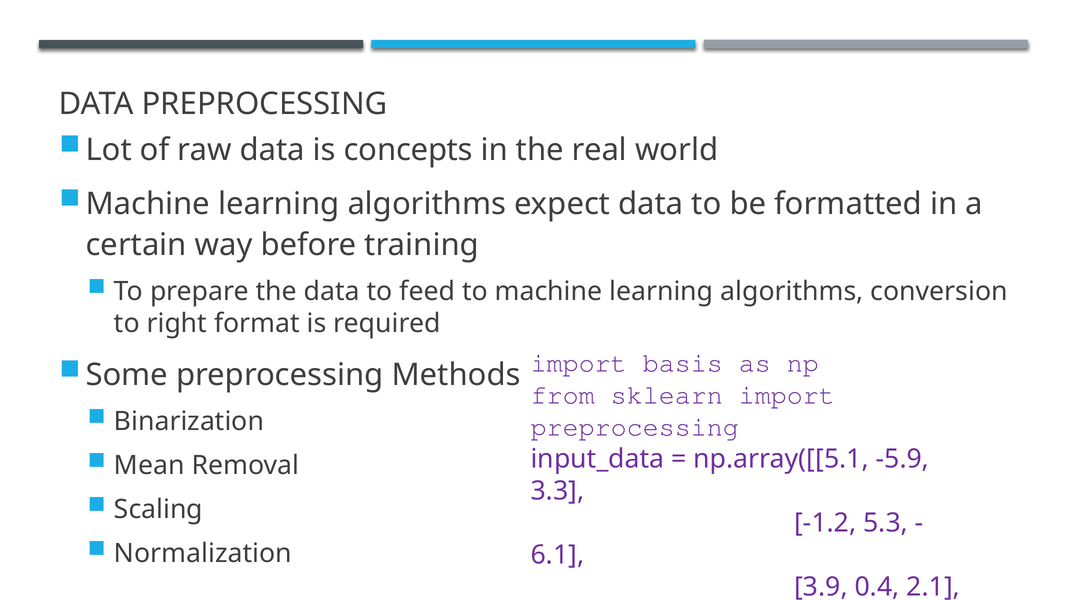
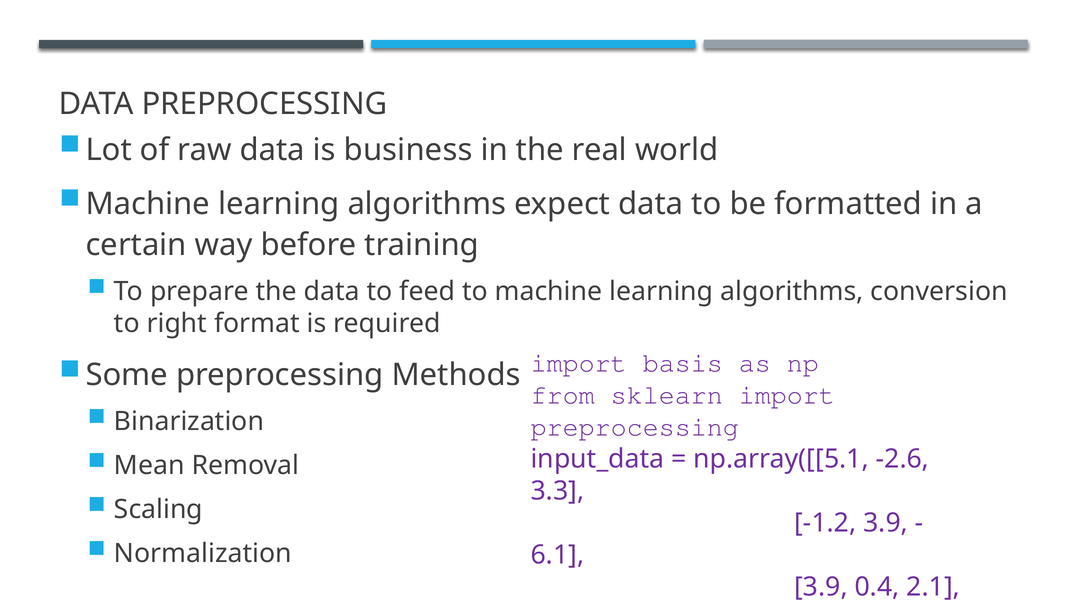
concepts: concepts -> business
-5.9: -5.9 -> -2.6
-1.2 5.3: 5.3 -> 3.9
